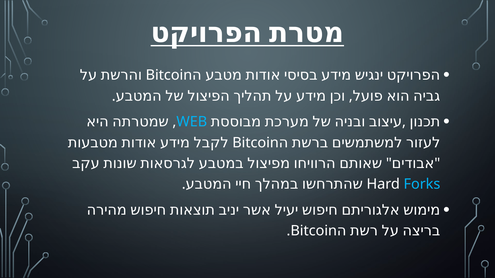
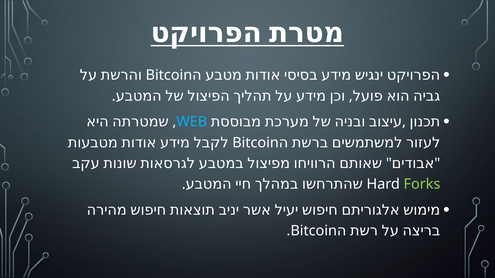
Forks colour: light blue -> light green
